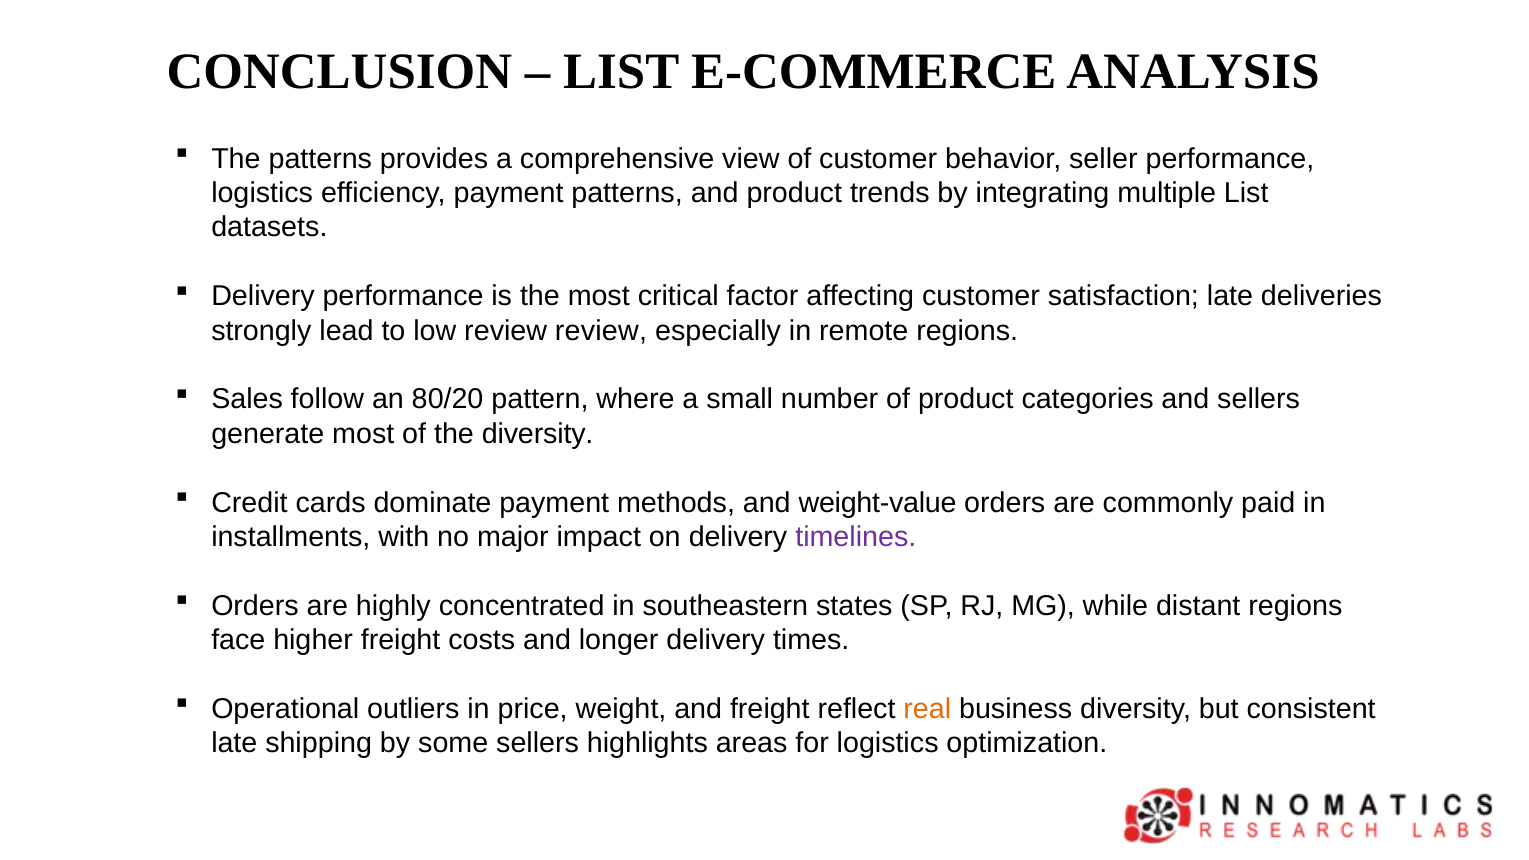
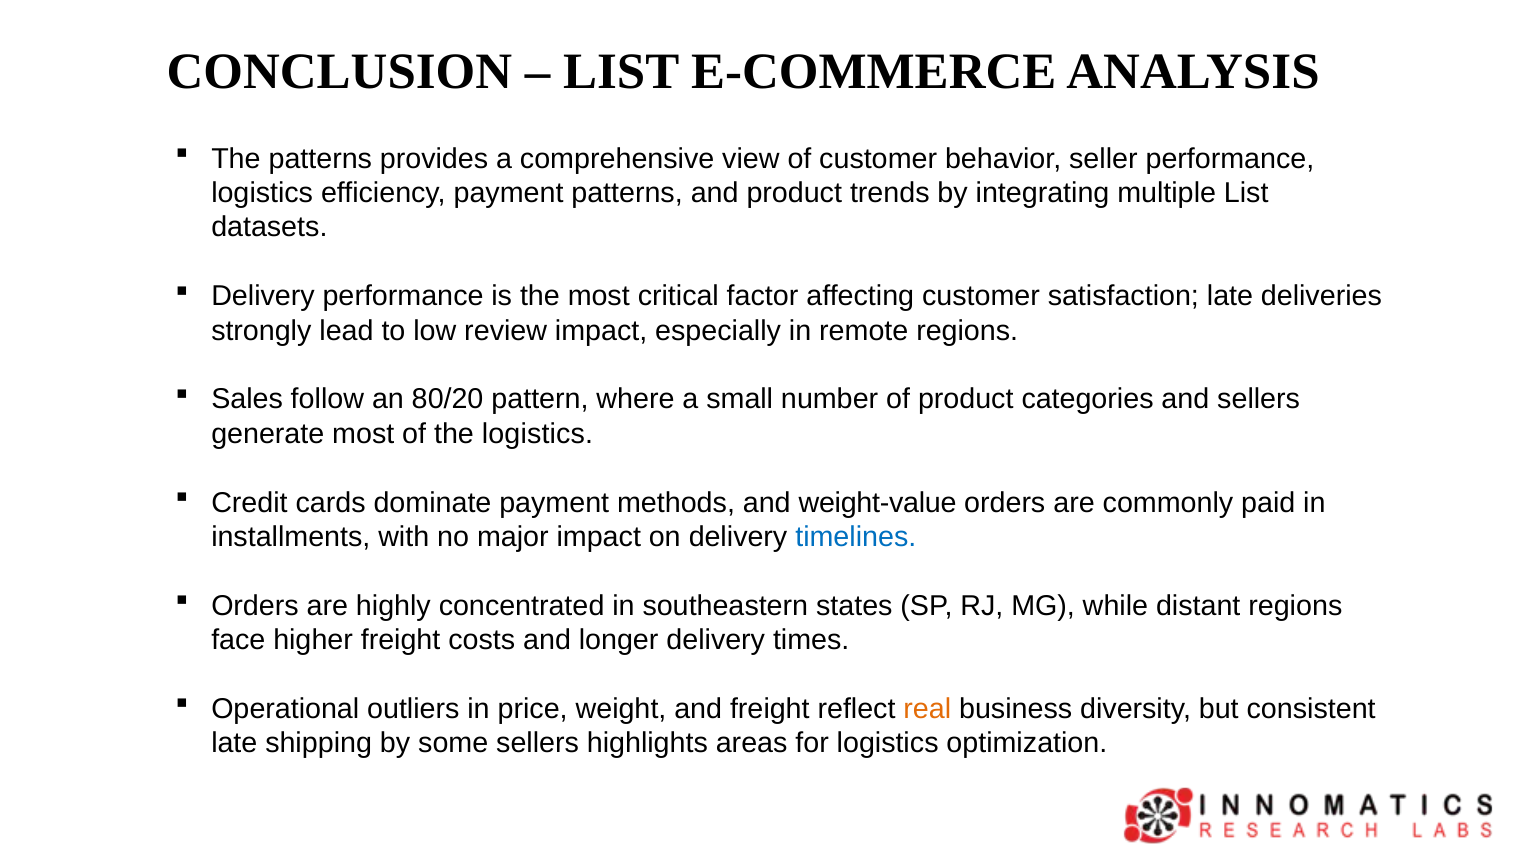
review review: review -> impact
the diversity: diversity -> logistics
timelines colour: purple -> blue
